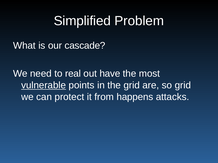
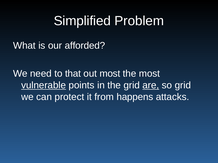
cascade: cascade -> afforded
real: real -> that
out have: have -> most
are underline: none -> present
